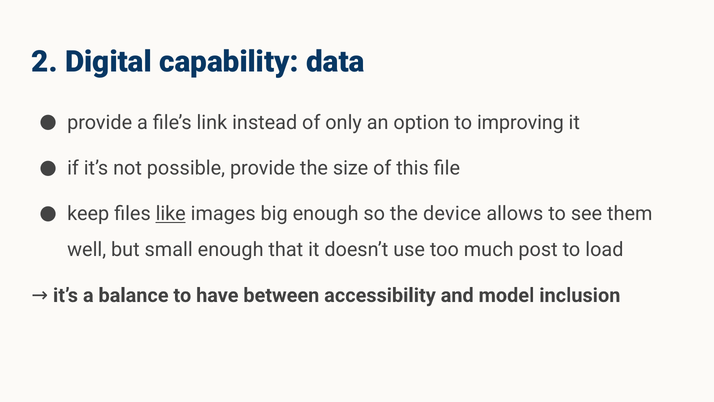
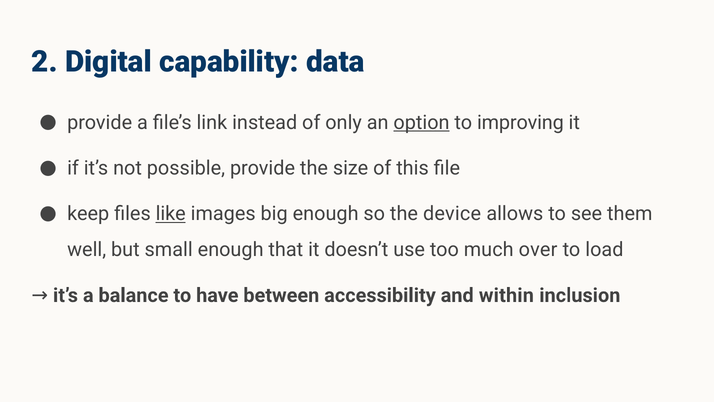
option underline: none -> present
post: post -> over
model: model -> within
